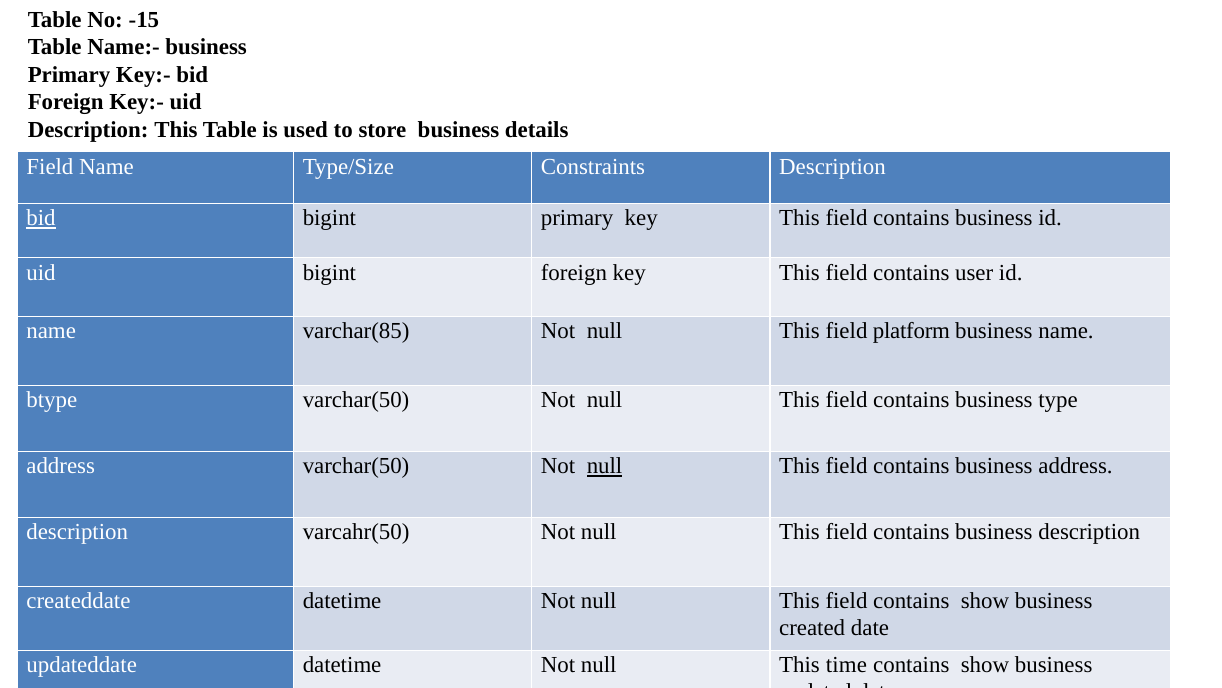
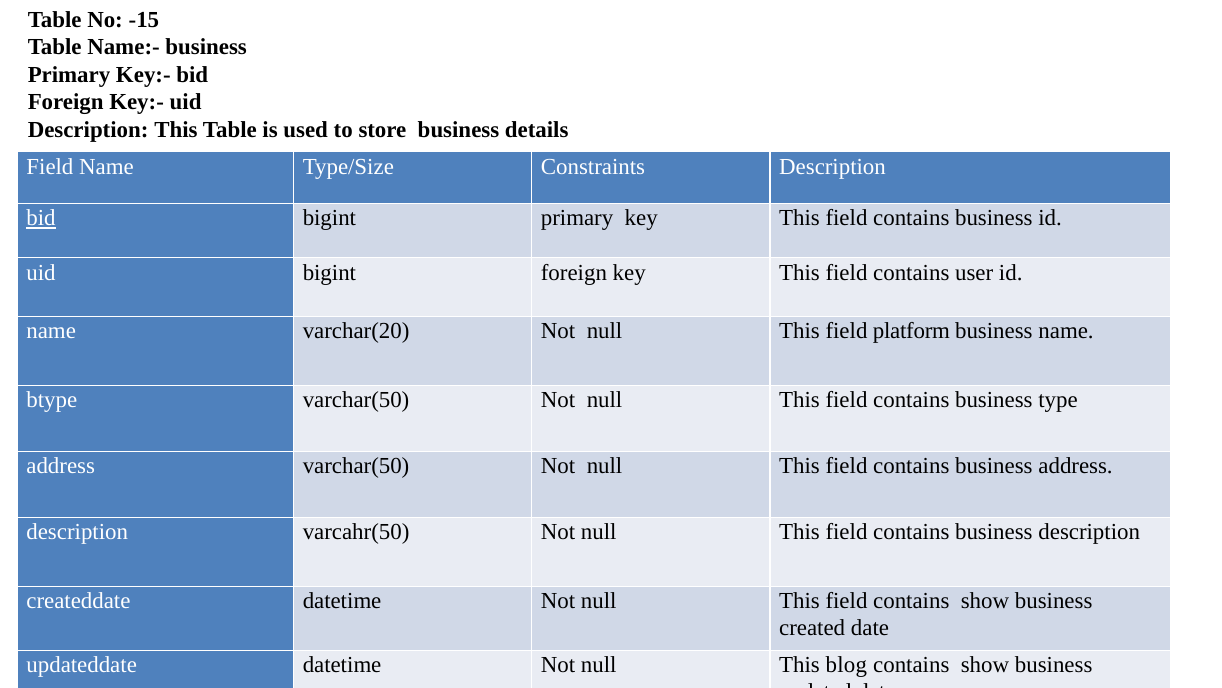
varchar(85: varchar(85 -> varchar(20
null at (605, 466) underline: present -> none
time: time -> blog
